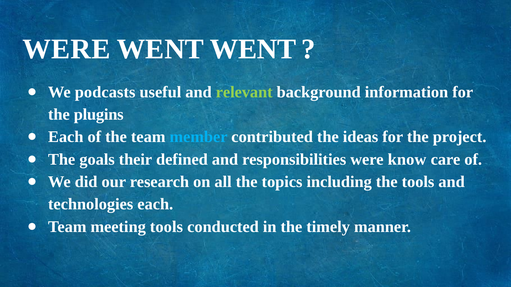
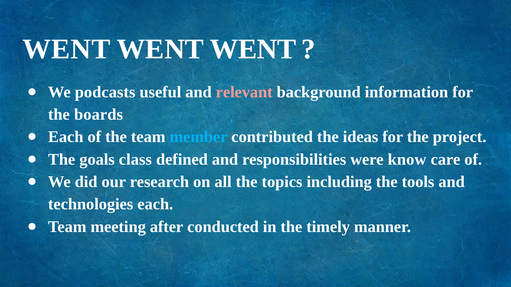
WERE at (66, 49): WERE -> WENT
relevant colour: light green -> pink
plugins: plugins -> boards
their: their -> class
meeting tools: tools -> after
